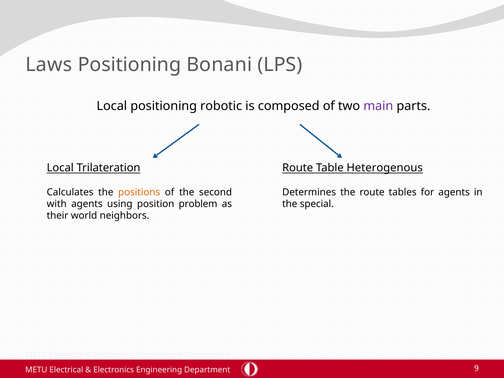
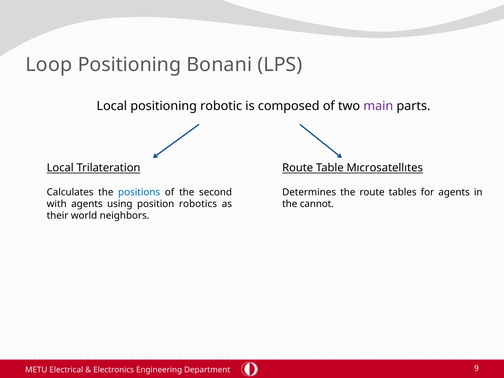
Laws: Laws -> Loop
Heterogenous: Heterogenous -> Mıcrosatellıtes
positions colour: orange -> blue
problem: problem -> robotics
special: special -> cannot
